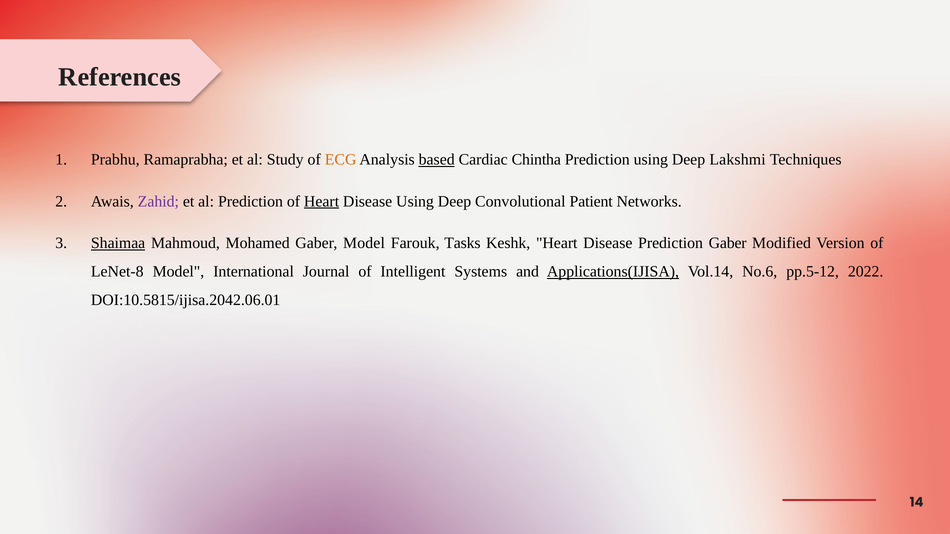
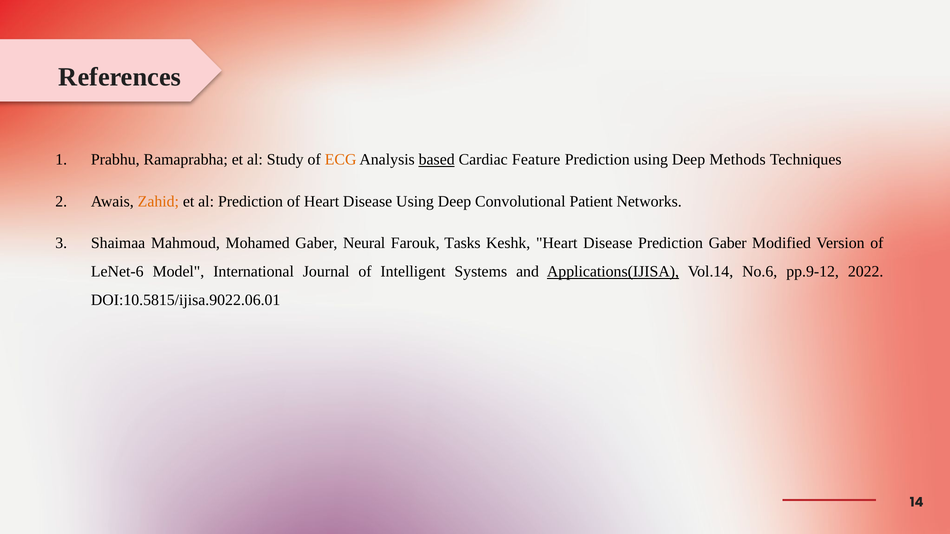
Chintha: Chintha -> Feature
Lakshmi: Lakshmi -> Methods
Zahid colour: purple -> orange
Heart at (322, 202) underline: present -> none
Shaimaa underline: present -> none
Gaber Model: Model -> Neural
LeNet-8: LeNet-8 -> LeNet-6
pp.5-12: pp.5-12 -> pp.9-12
DOI:10.5815/ijisa.2042.06.01: DOI:10.5815/ijisa.2042.06.01 -> DOI:10.5815/ijisa.9022.06.01
